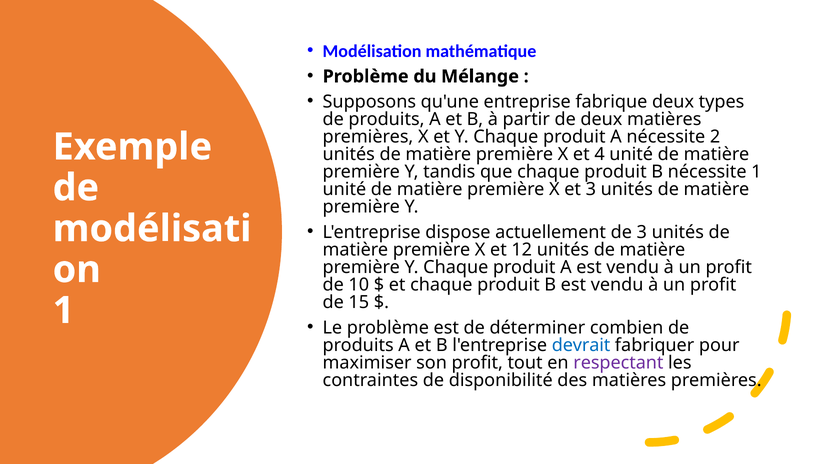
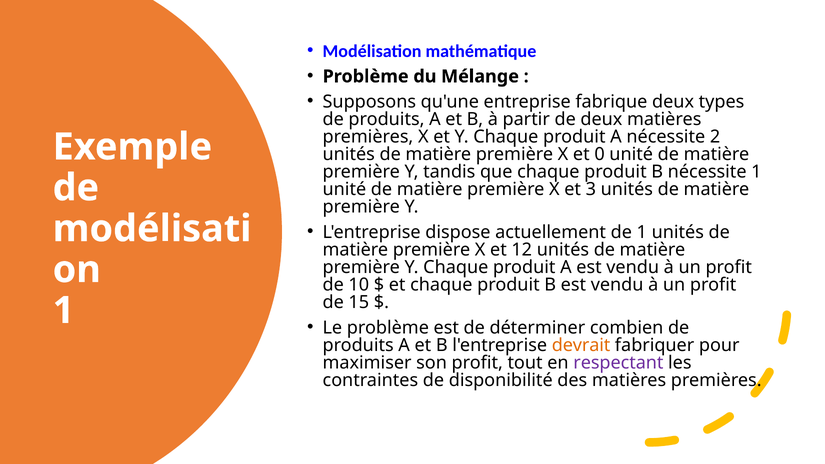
4: 4 -> 0
de 3: 3 -> 1
devrait colour: blue -> orange
